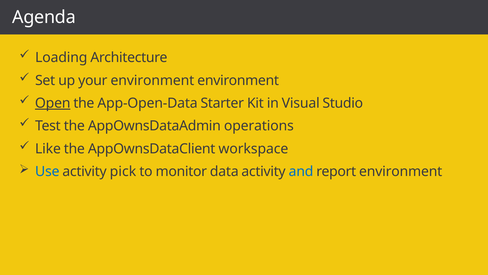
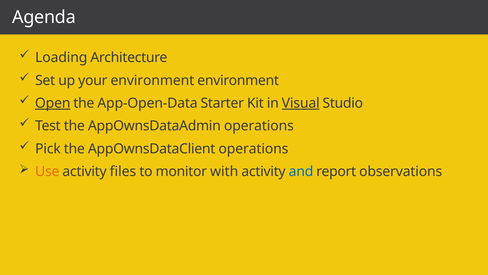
Visual underline: none -> present
Like: Like -> Pick
AppOwnsDataClient workspace: workspace -> operations
Use colour: blue -> orange
pick: pick -> files
data: data -> with
report environment: environment -> observations
